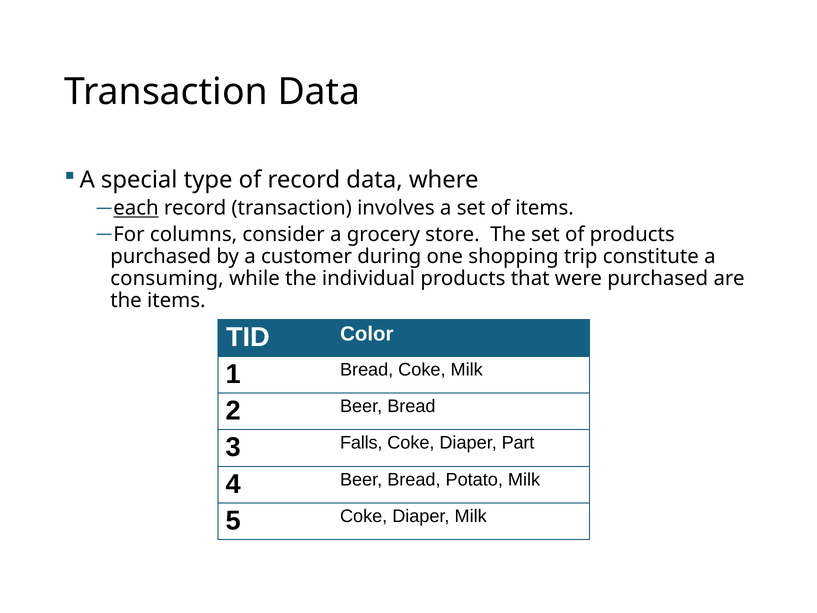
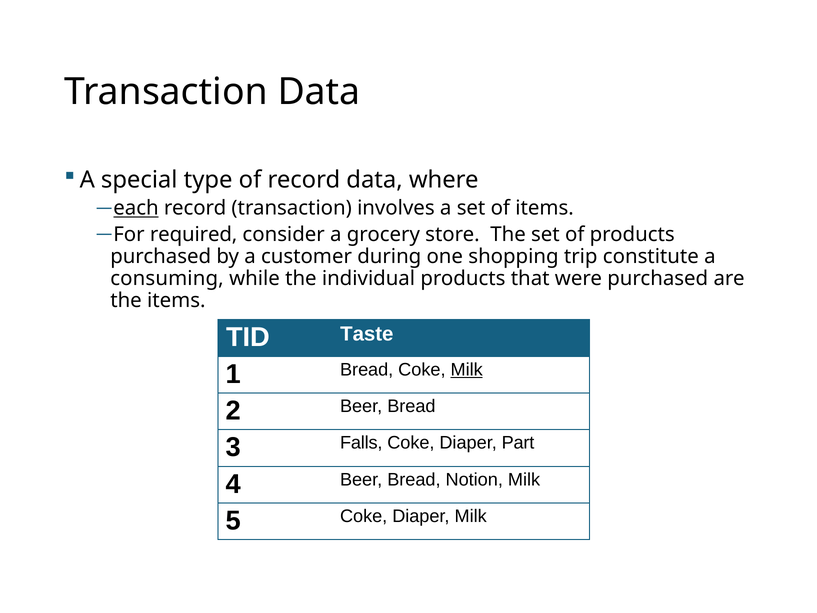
columns: columns -> required
Color: Color -> Taste
Milk at (467, 369) underline: none -> present
Potato: Potato -> Notion
